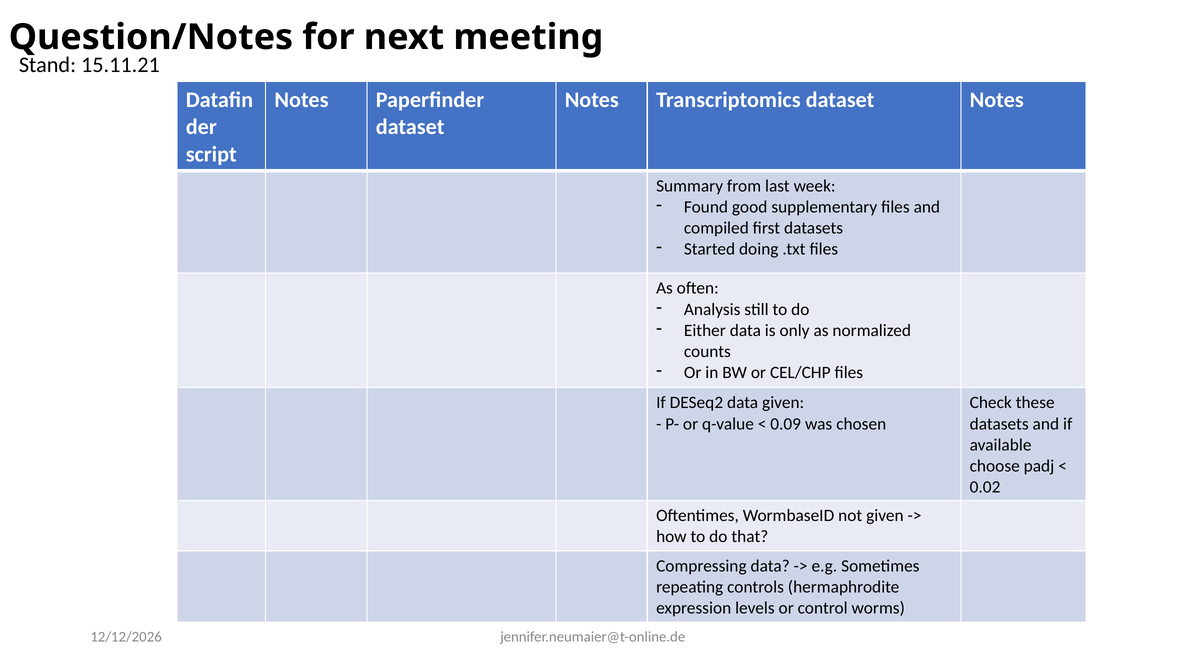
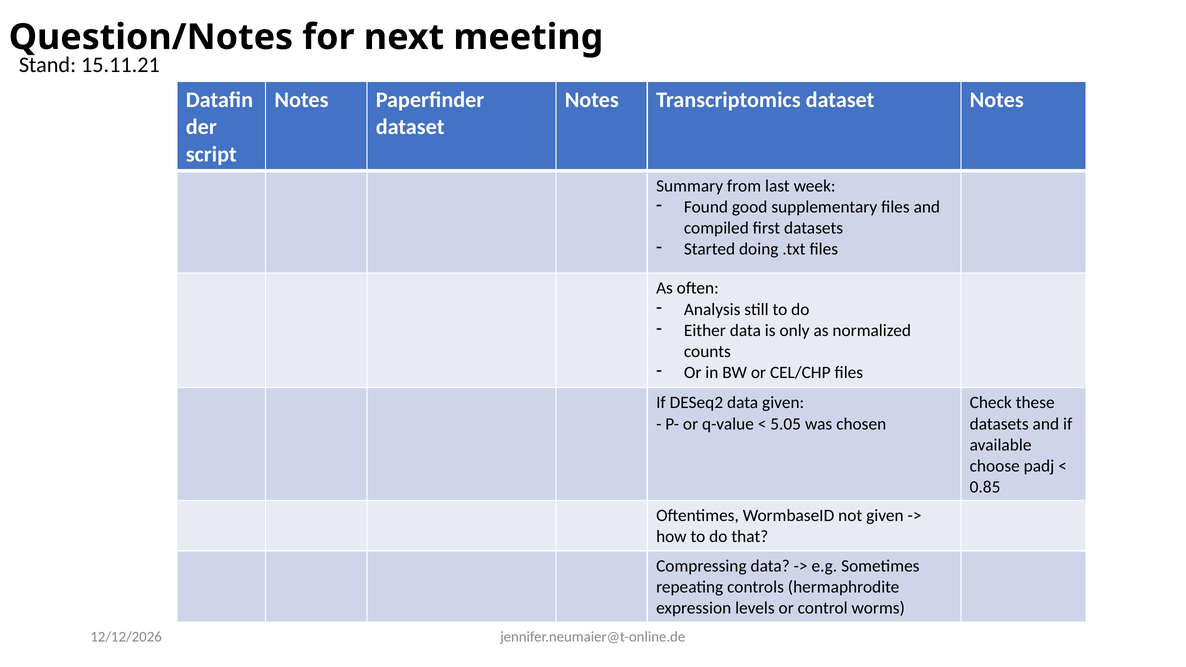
0.09: 0.09 -> 5.05
0.02: 0.02 -> 0.85
